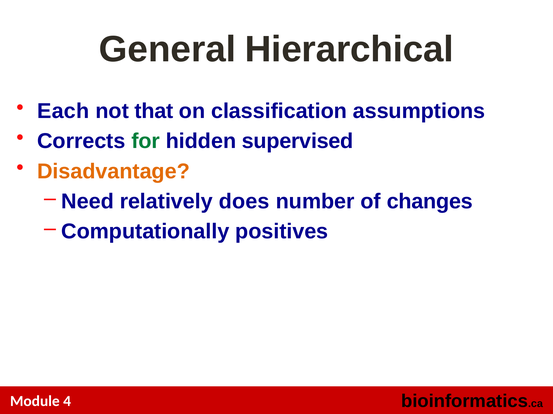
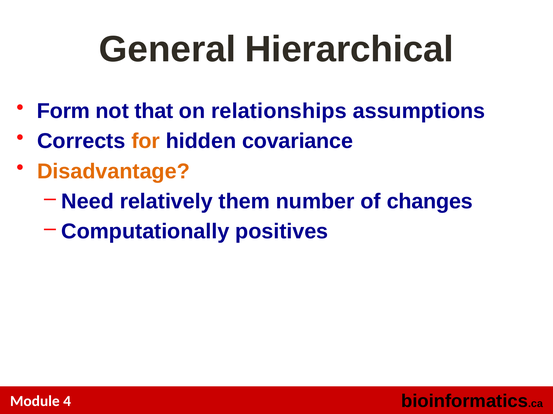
Each: Each -> Form
classification: classification -> relationships
for colour: green -> orange
supervised: supervised -> covariance
does: does -> them
